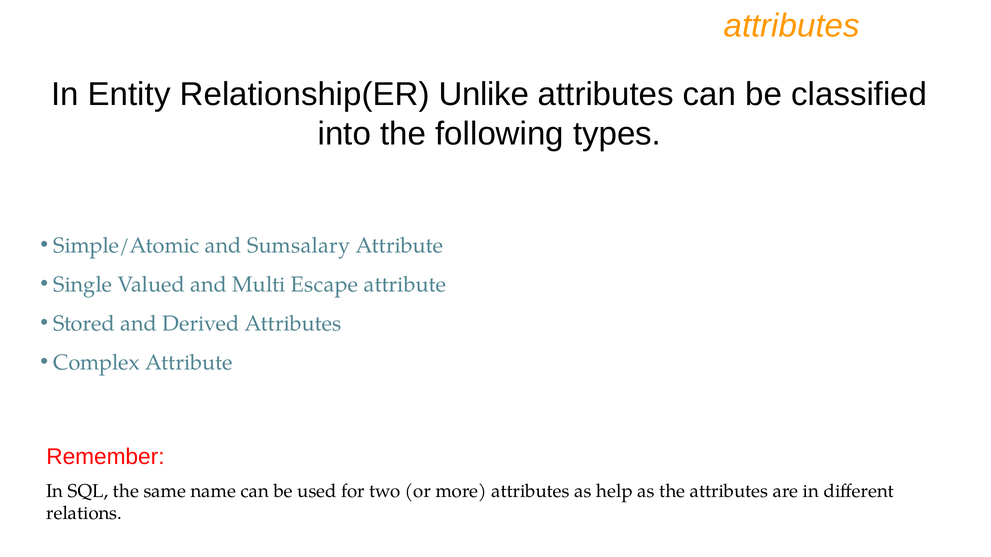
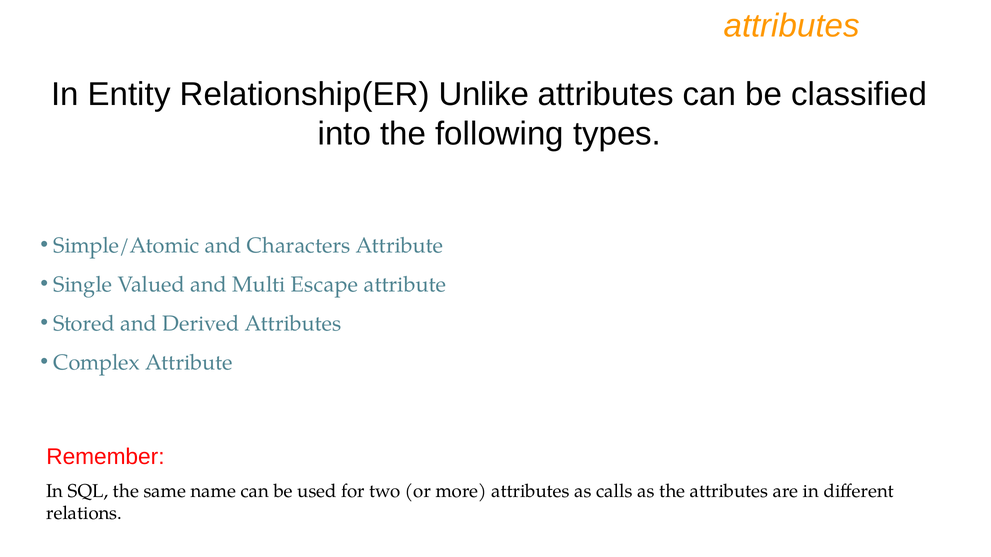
Sumsalary: Sumsalary -> Characters
help: help -> calls
